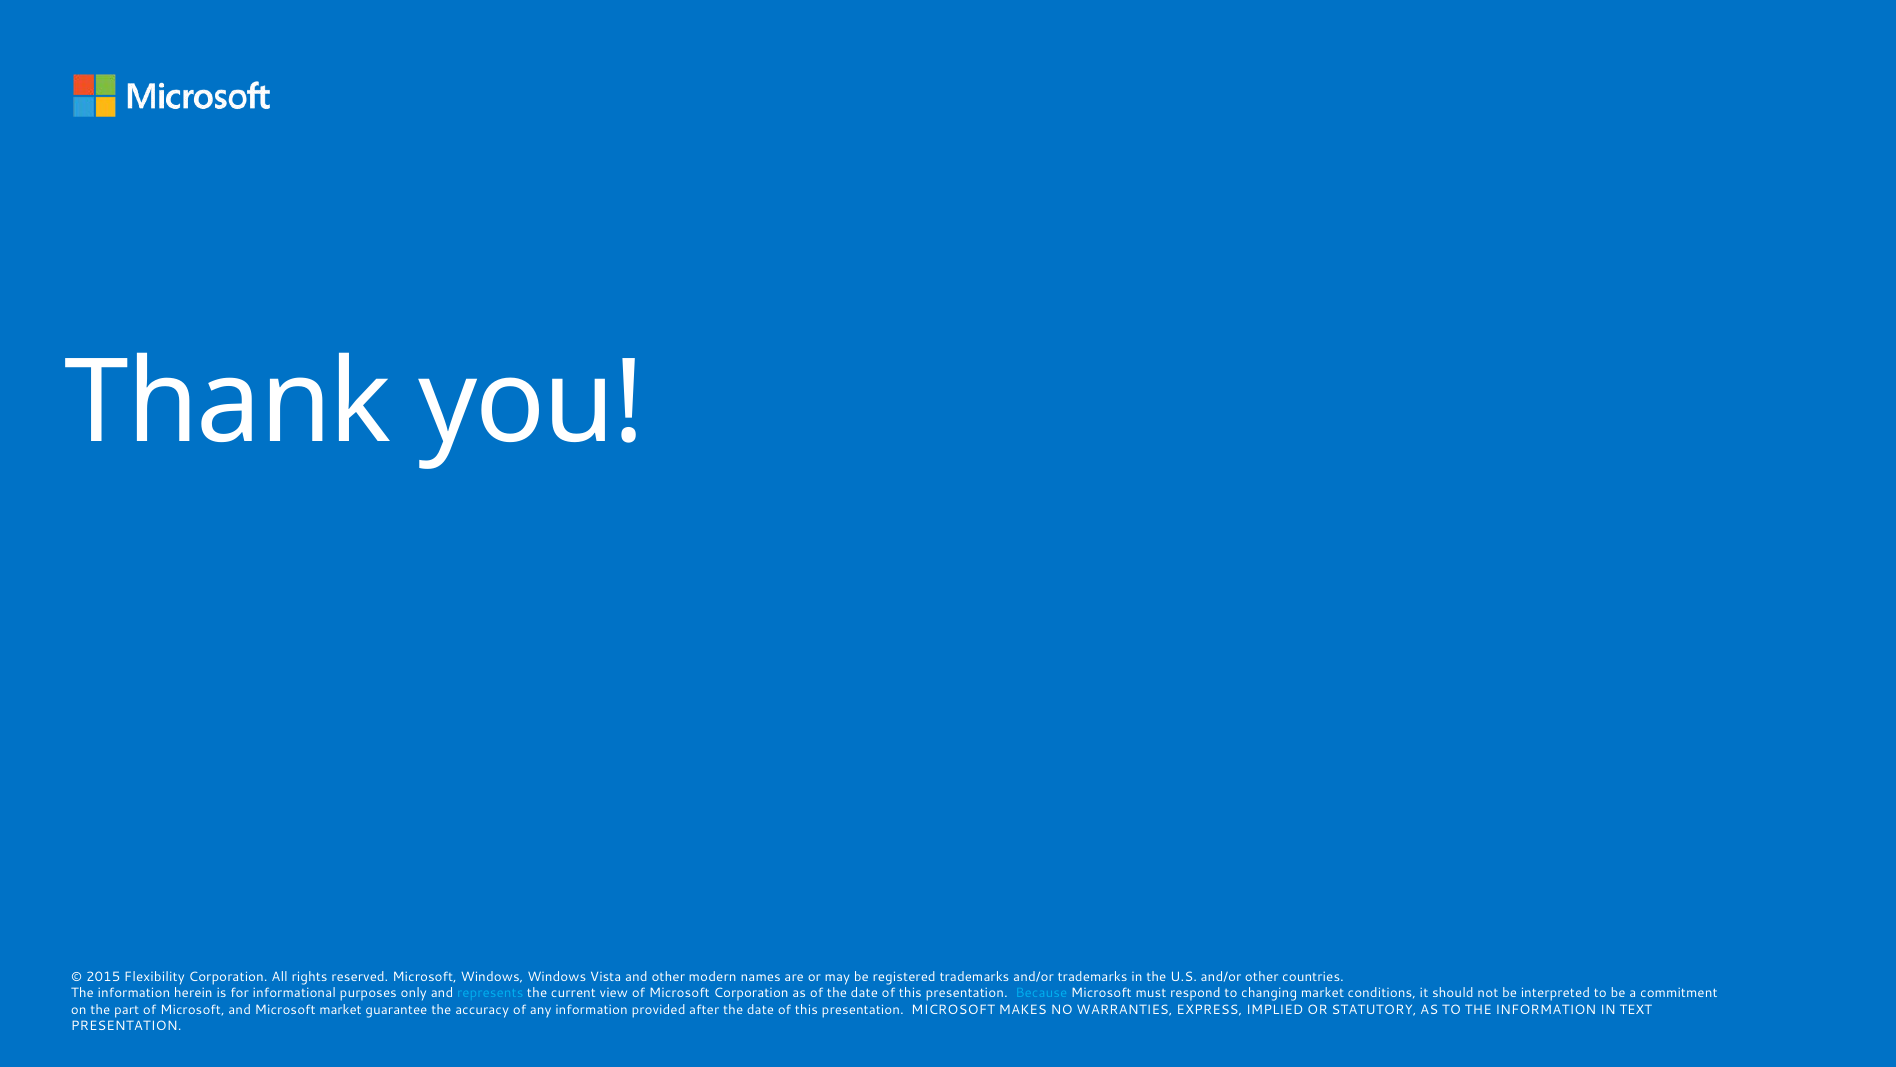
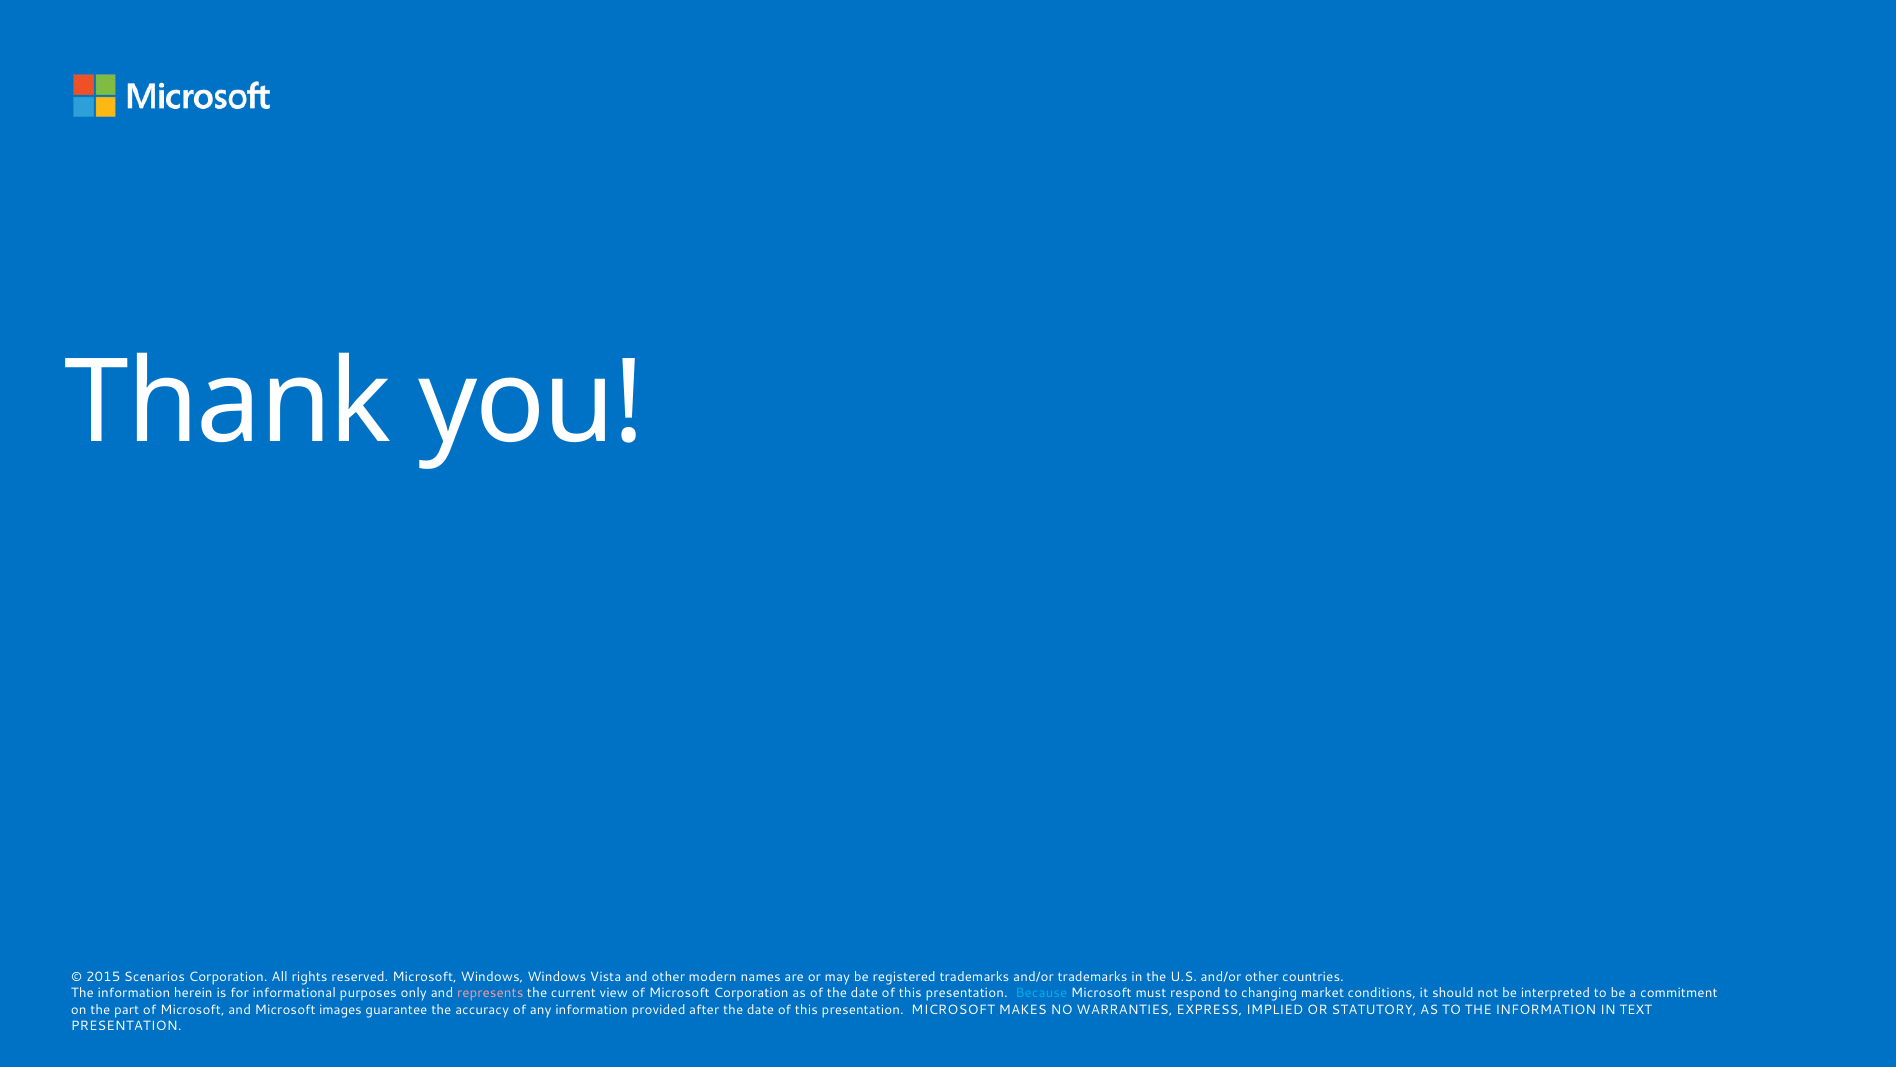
Flexibility: Flexibility -> Scenarios
represents colour: light blue -> pink
Microsoft market: market -> images
